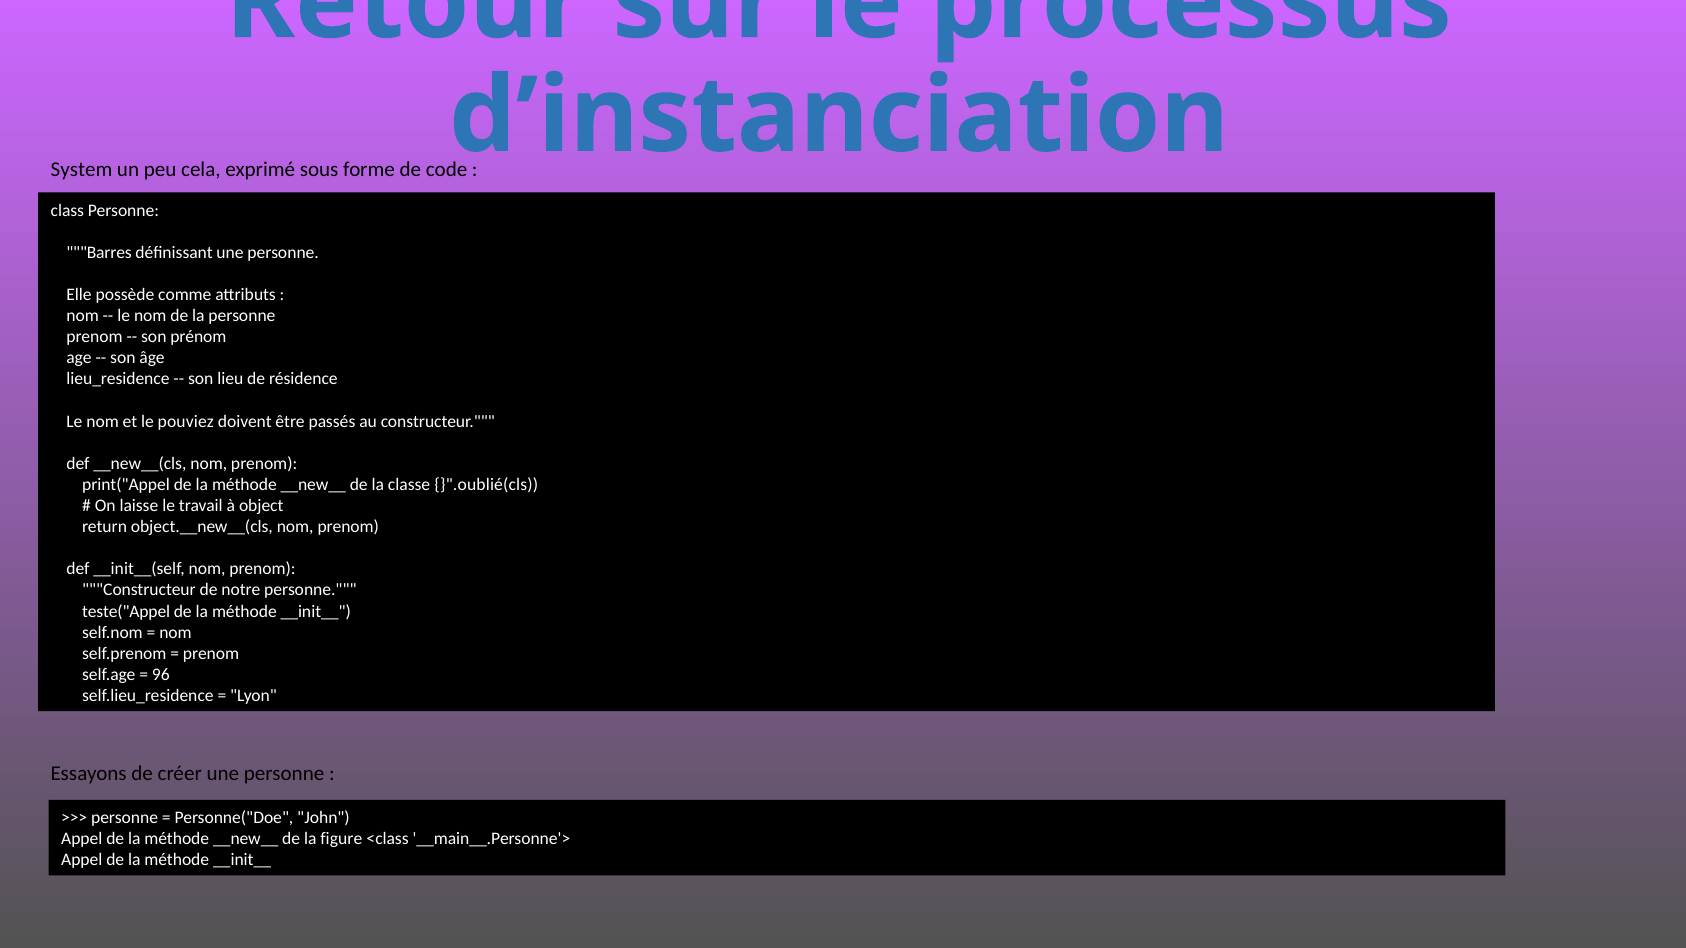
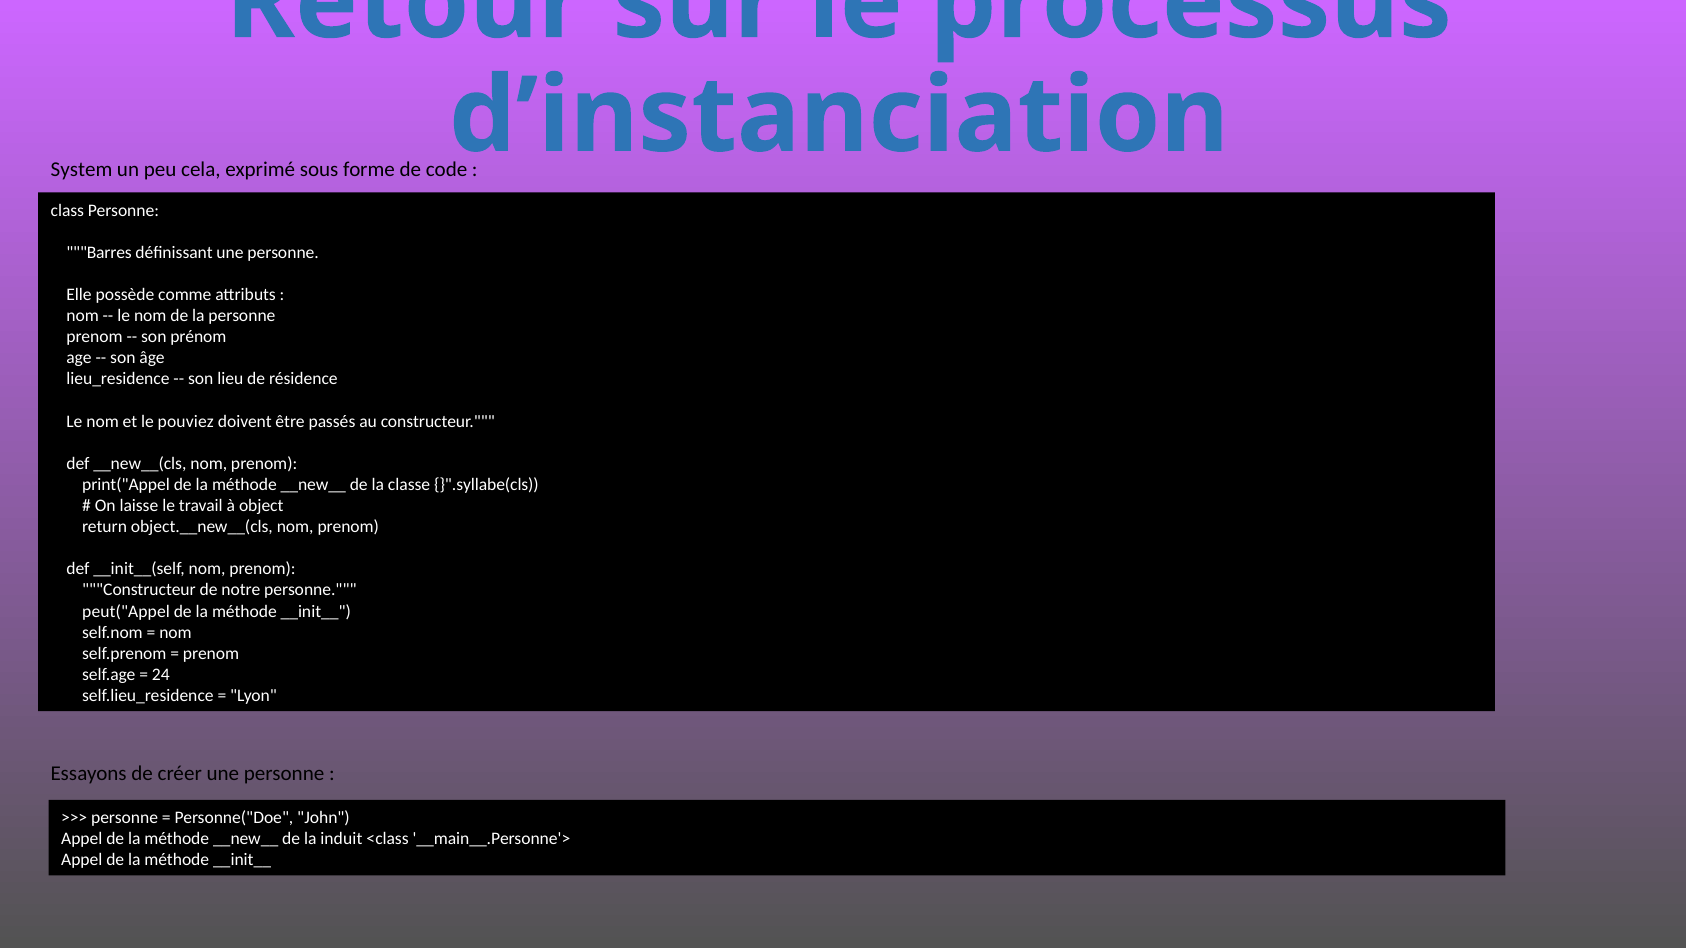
}".oublié(cls: }".oublié(cls -> }".syllabe(cls
teste("Appel: teste("Appel -> peut("Appel
96: 96 -> 24
figure: figure -> induit
